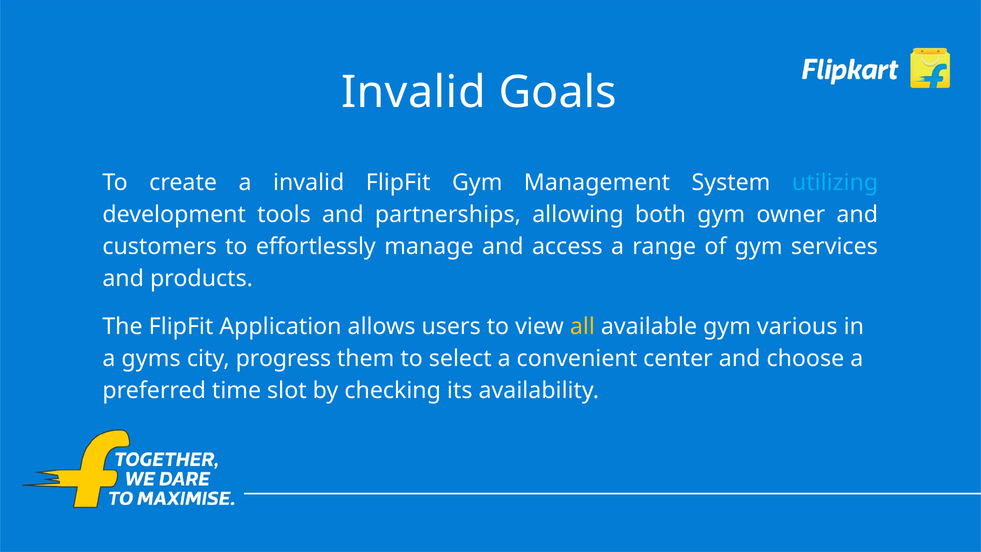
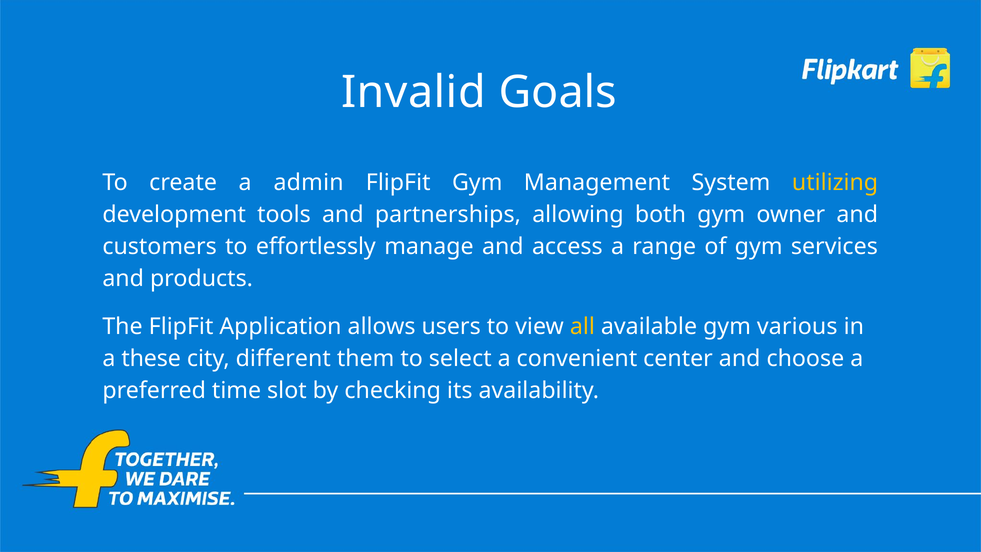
a invalid: invalid -> admin
utilizing colour: light blue -> yellow
gyms: gyms -> these
progress: progress -> different
